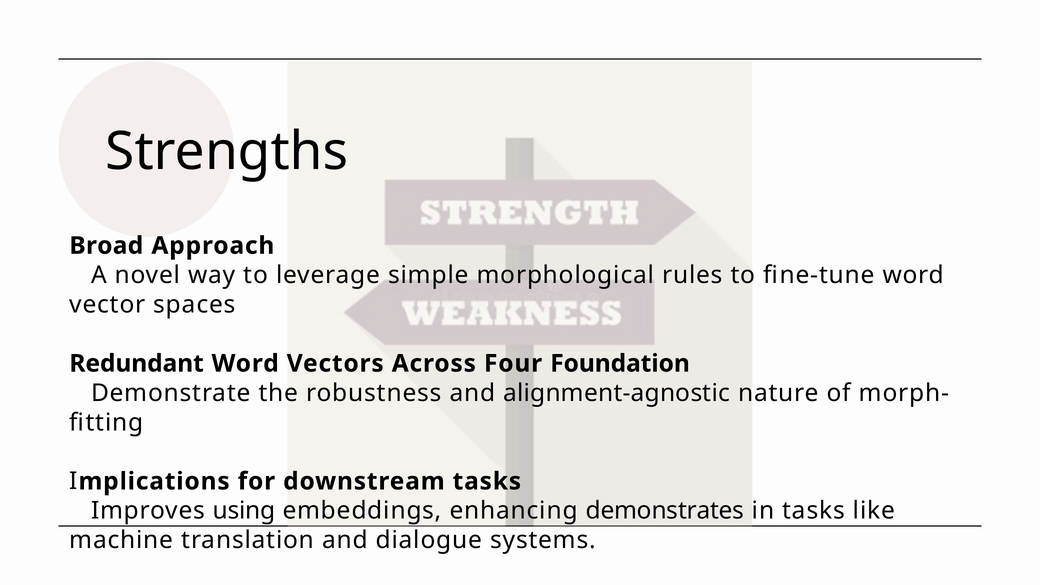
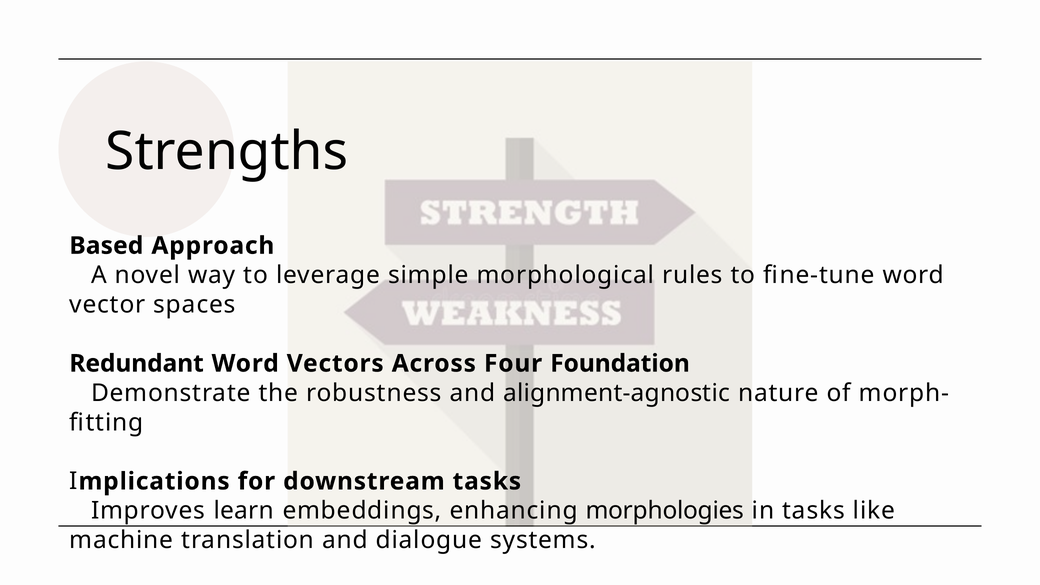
Broad: Broad -> Based
using: using -> learn
demonstrates: demonstrates -> morphologies
